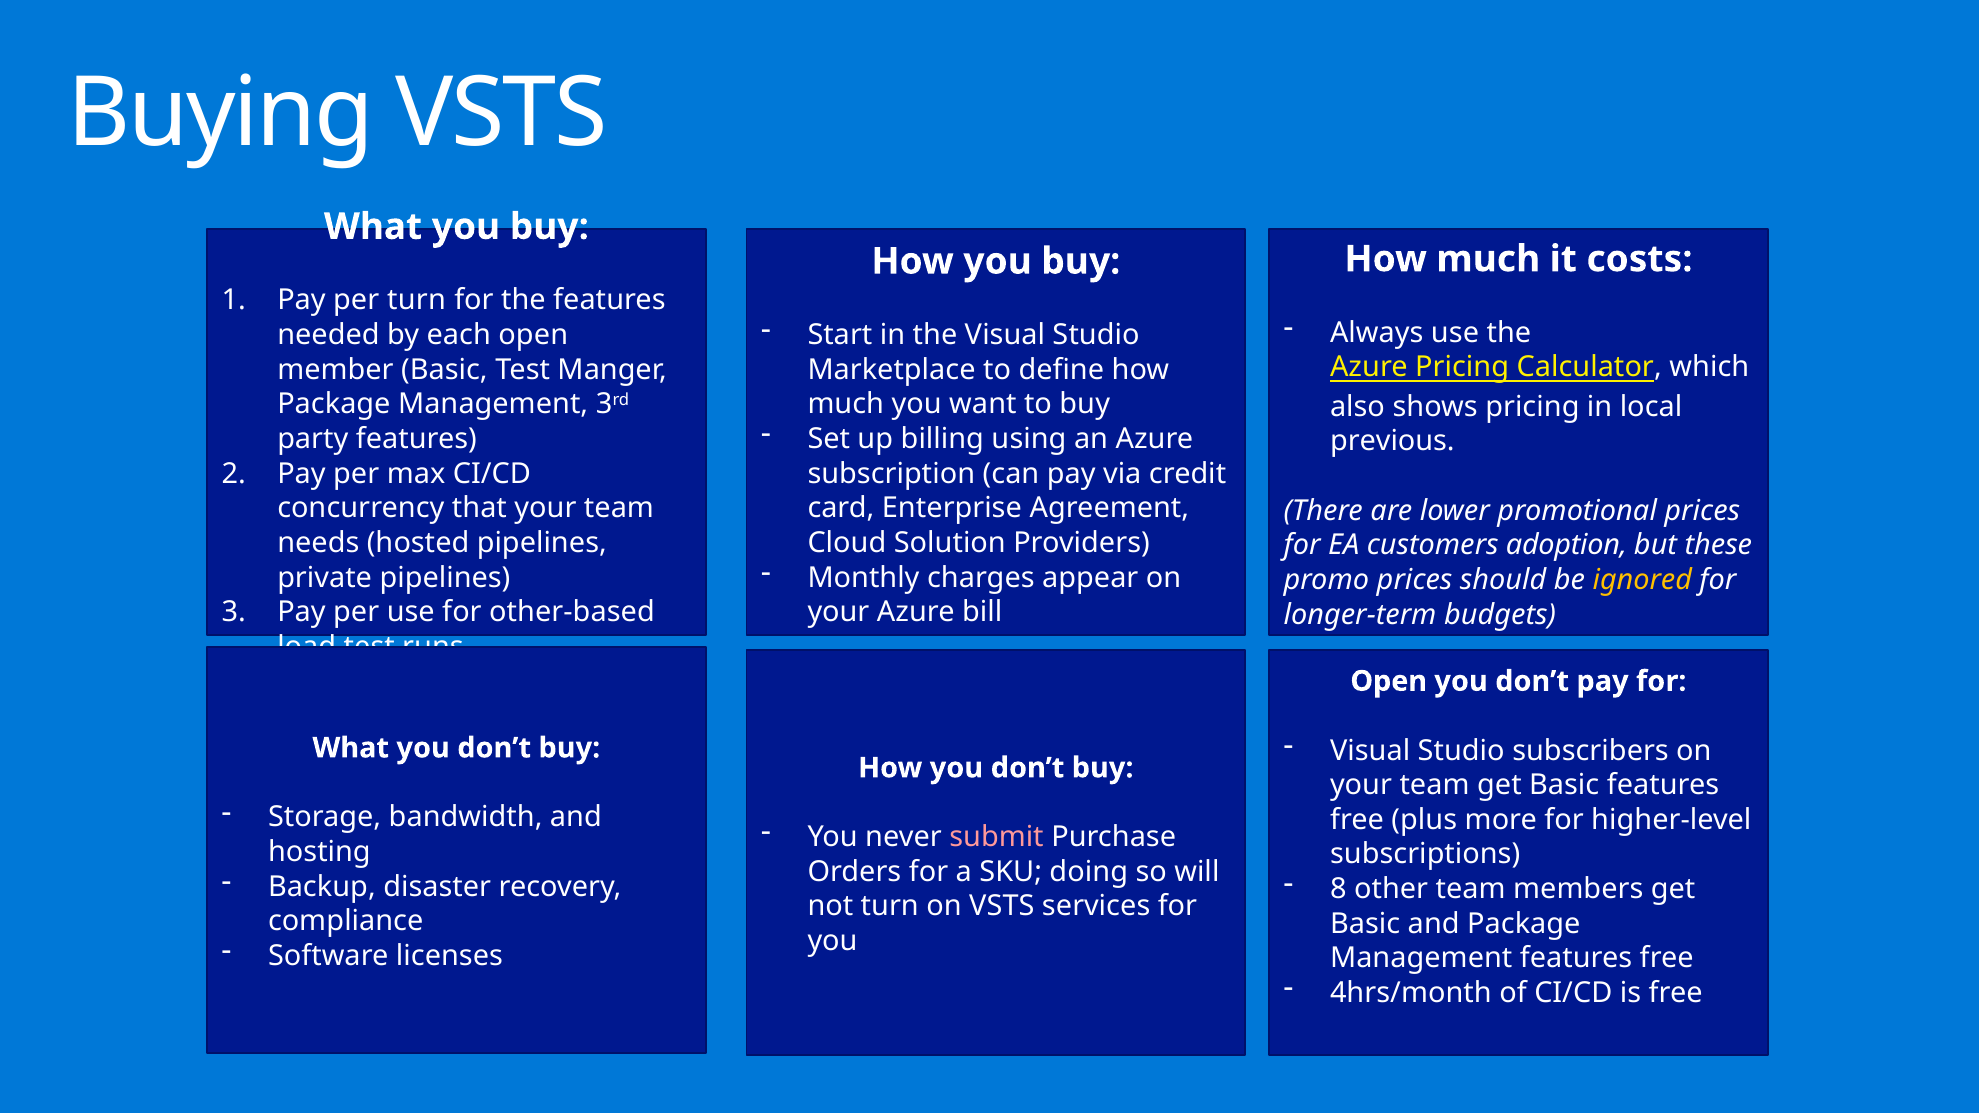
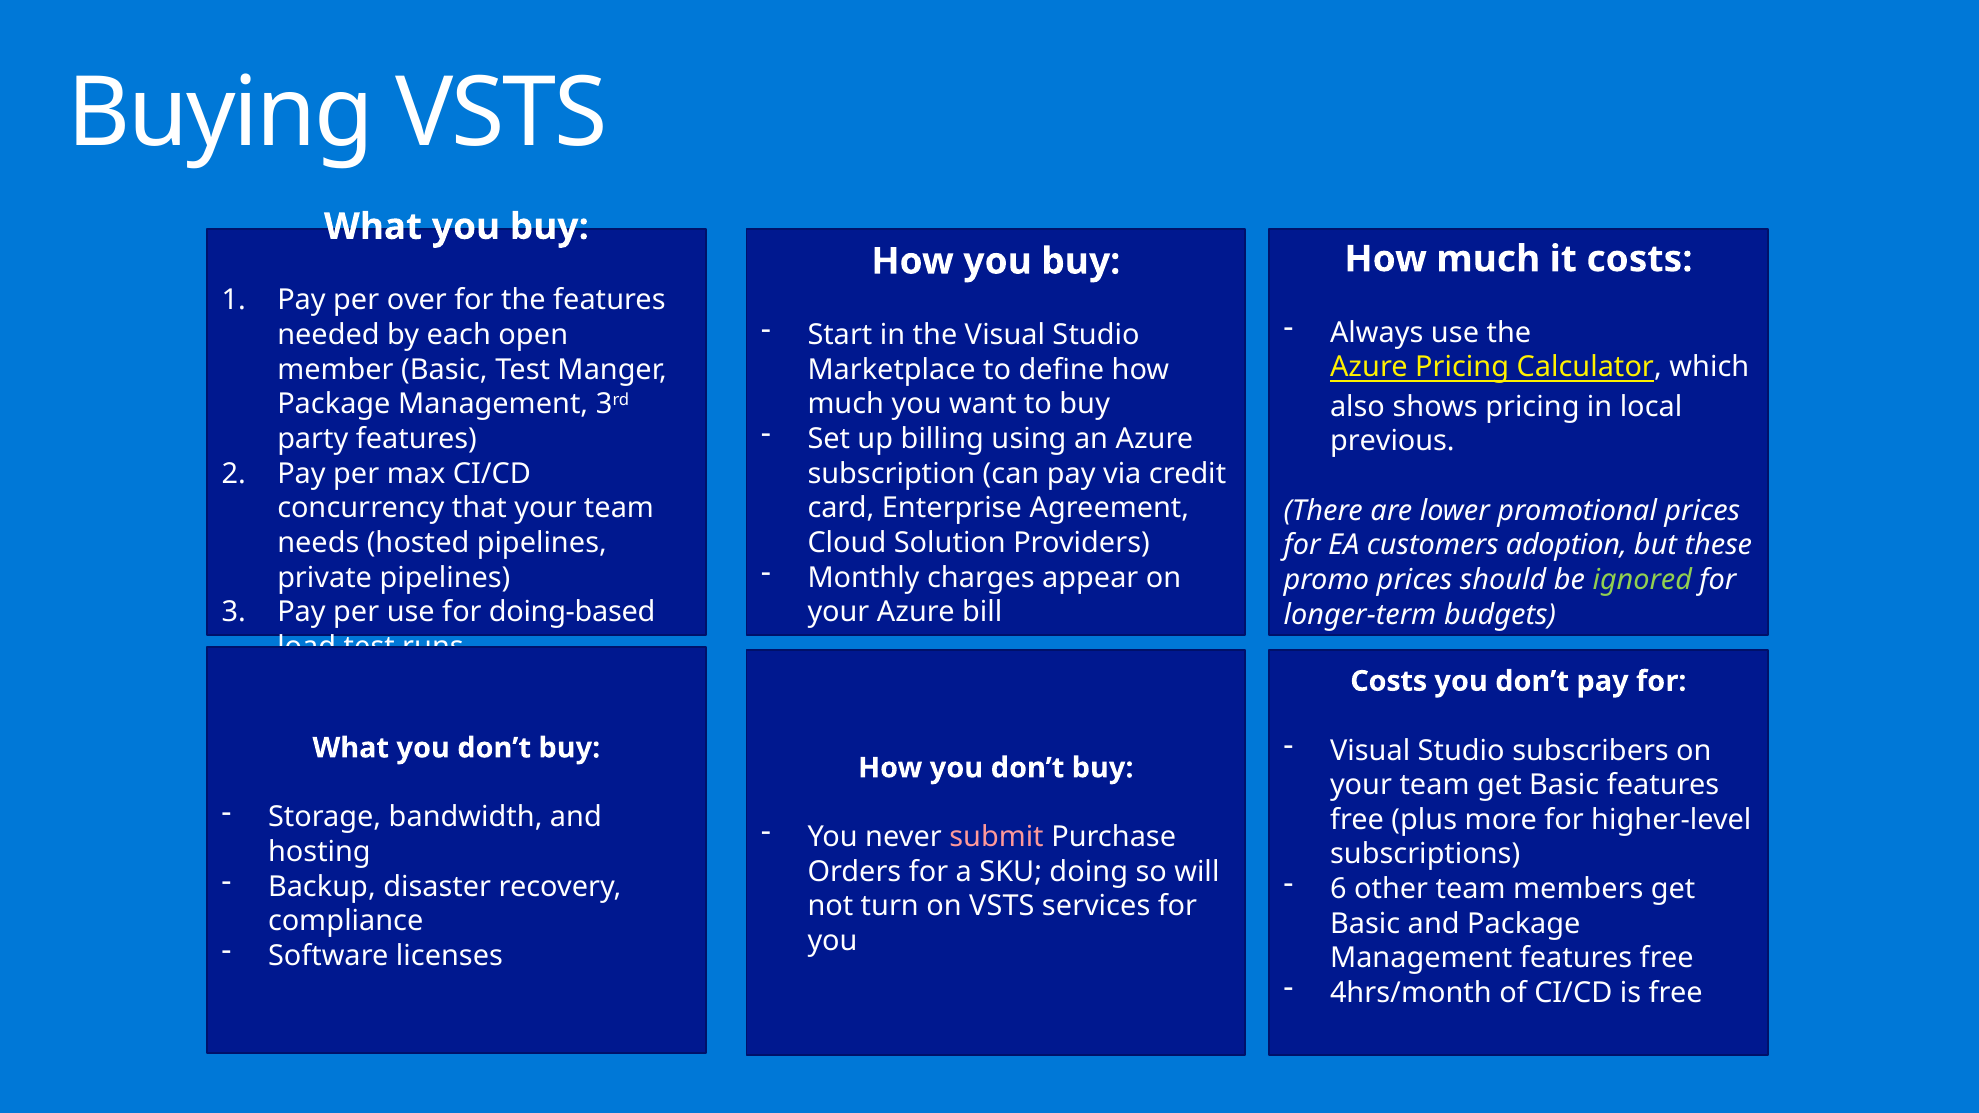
per turn: turn -> over
ignored colour: yellow -> light green
other-based: other-based -> doing-based
Open at (1389, 681): Open -> Costs
8: 8 -> 6
